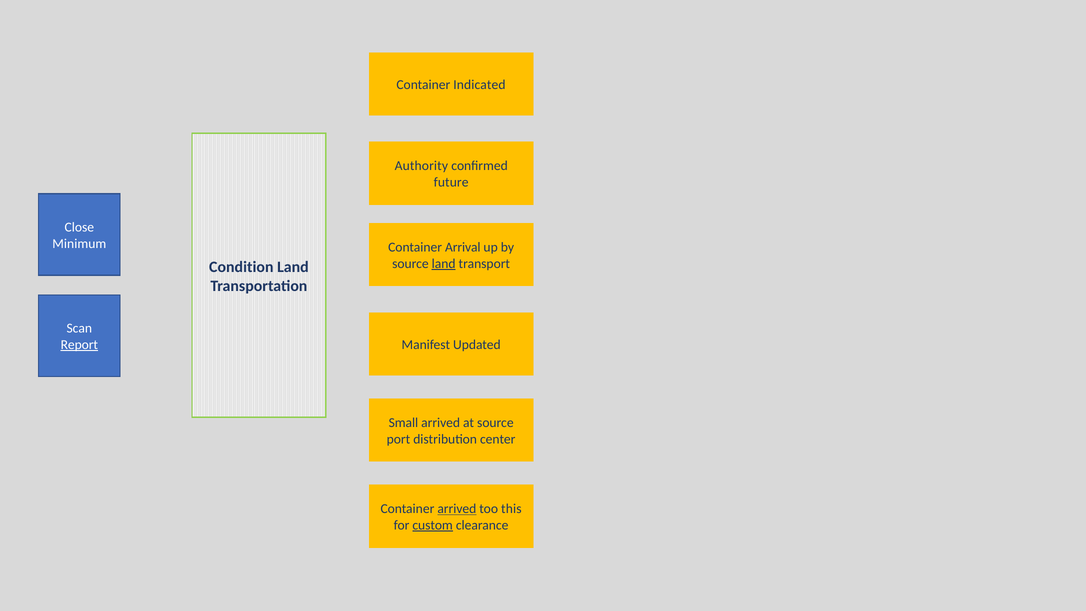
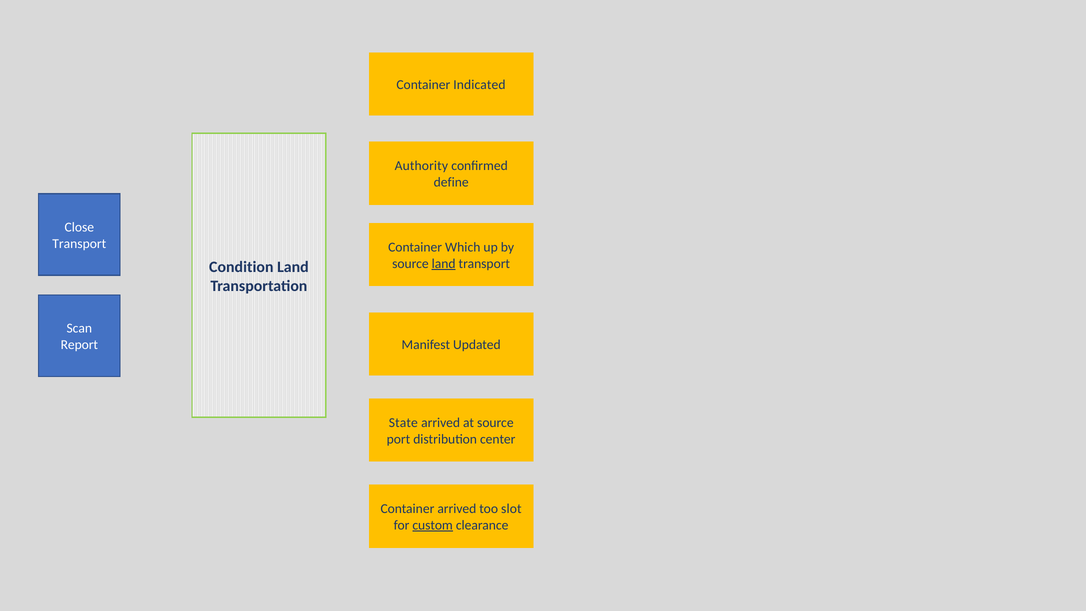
future: future -> define
Minimum at (79, 244): Minimum -> Transport
Arrival: Arrival -> Which
Report underline: present -> none
Small: Small -> State
arrived at (457, 509) underline: present -> none
this: this -> slot
